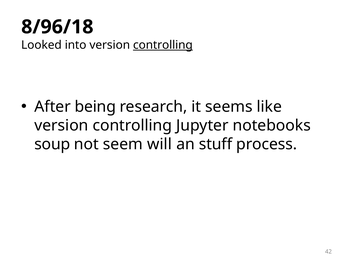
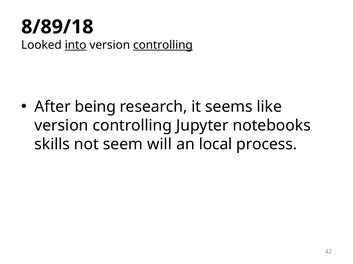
8/96/18: 8/96/18 -> 8/89/18
into underline: none -> present
soup: soup -> skills
stuff: stuff -> local
